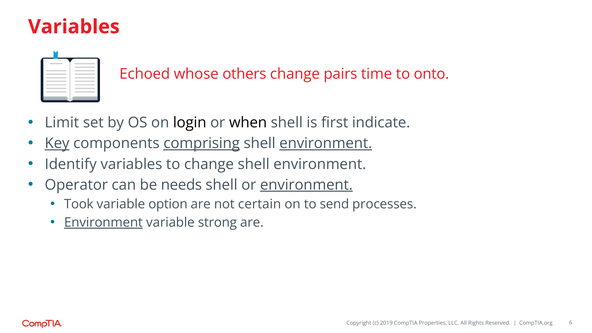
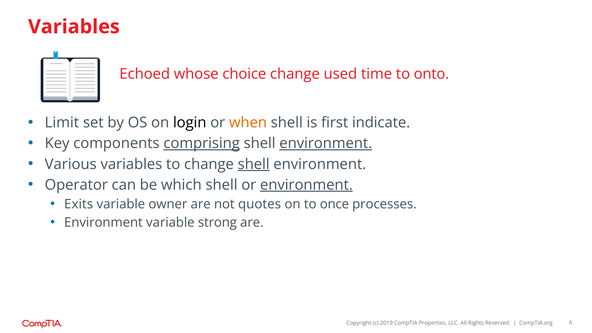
others: others -> choice
pairs: pairs -> used
when colour: black -> orange
Key underline: present -> none
Identify: Identify -> Various
shell at (254, 164) underline: none -> present
needs: needs -> which
Took: Took -> Exits
option: option -> owner
certain: certain -> quotes
send: send -> once
Environment at (103, 223) underline: present -> none
